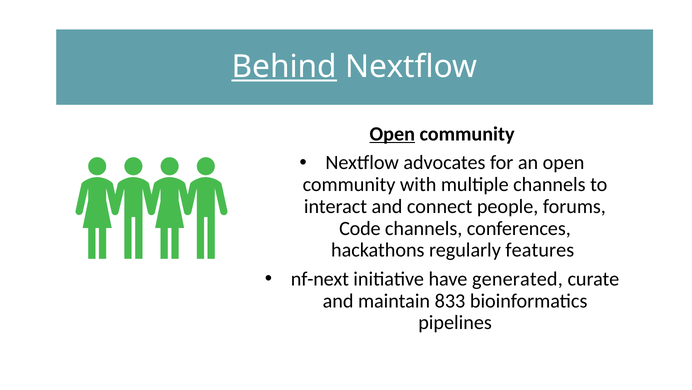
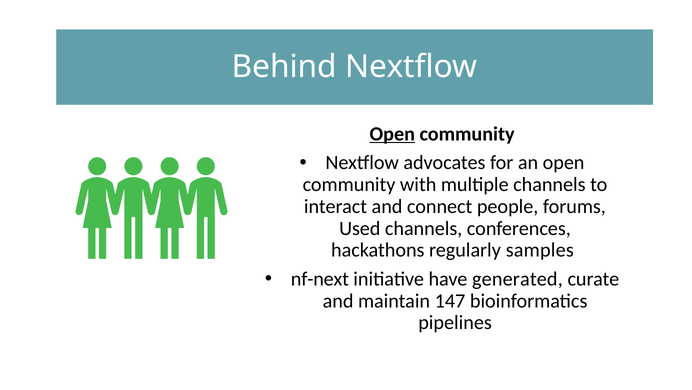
Behind underline: present -> none
Code: Code -> Used
features: features -> samples
833: 833 -> 147
